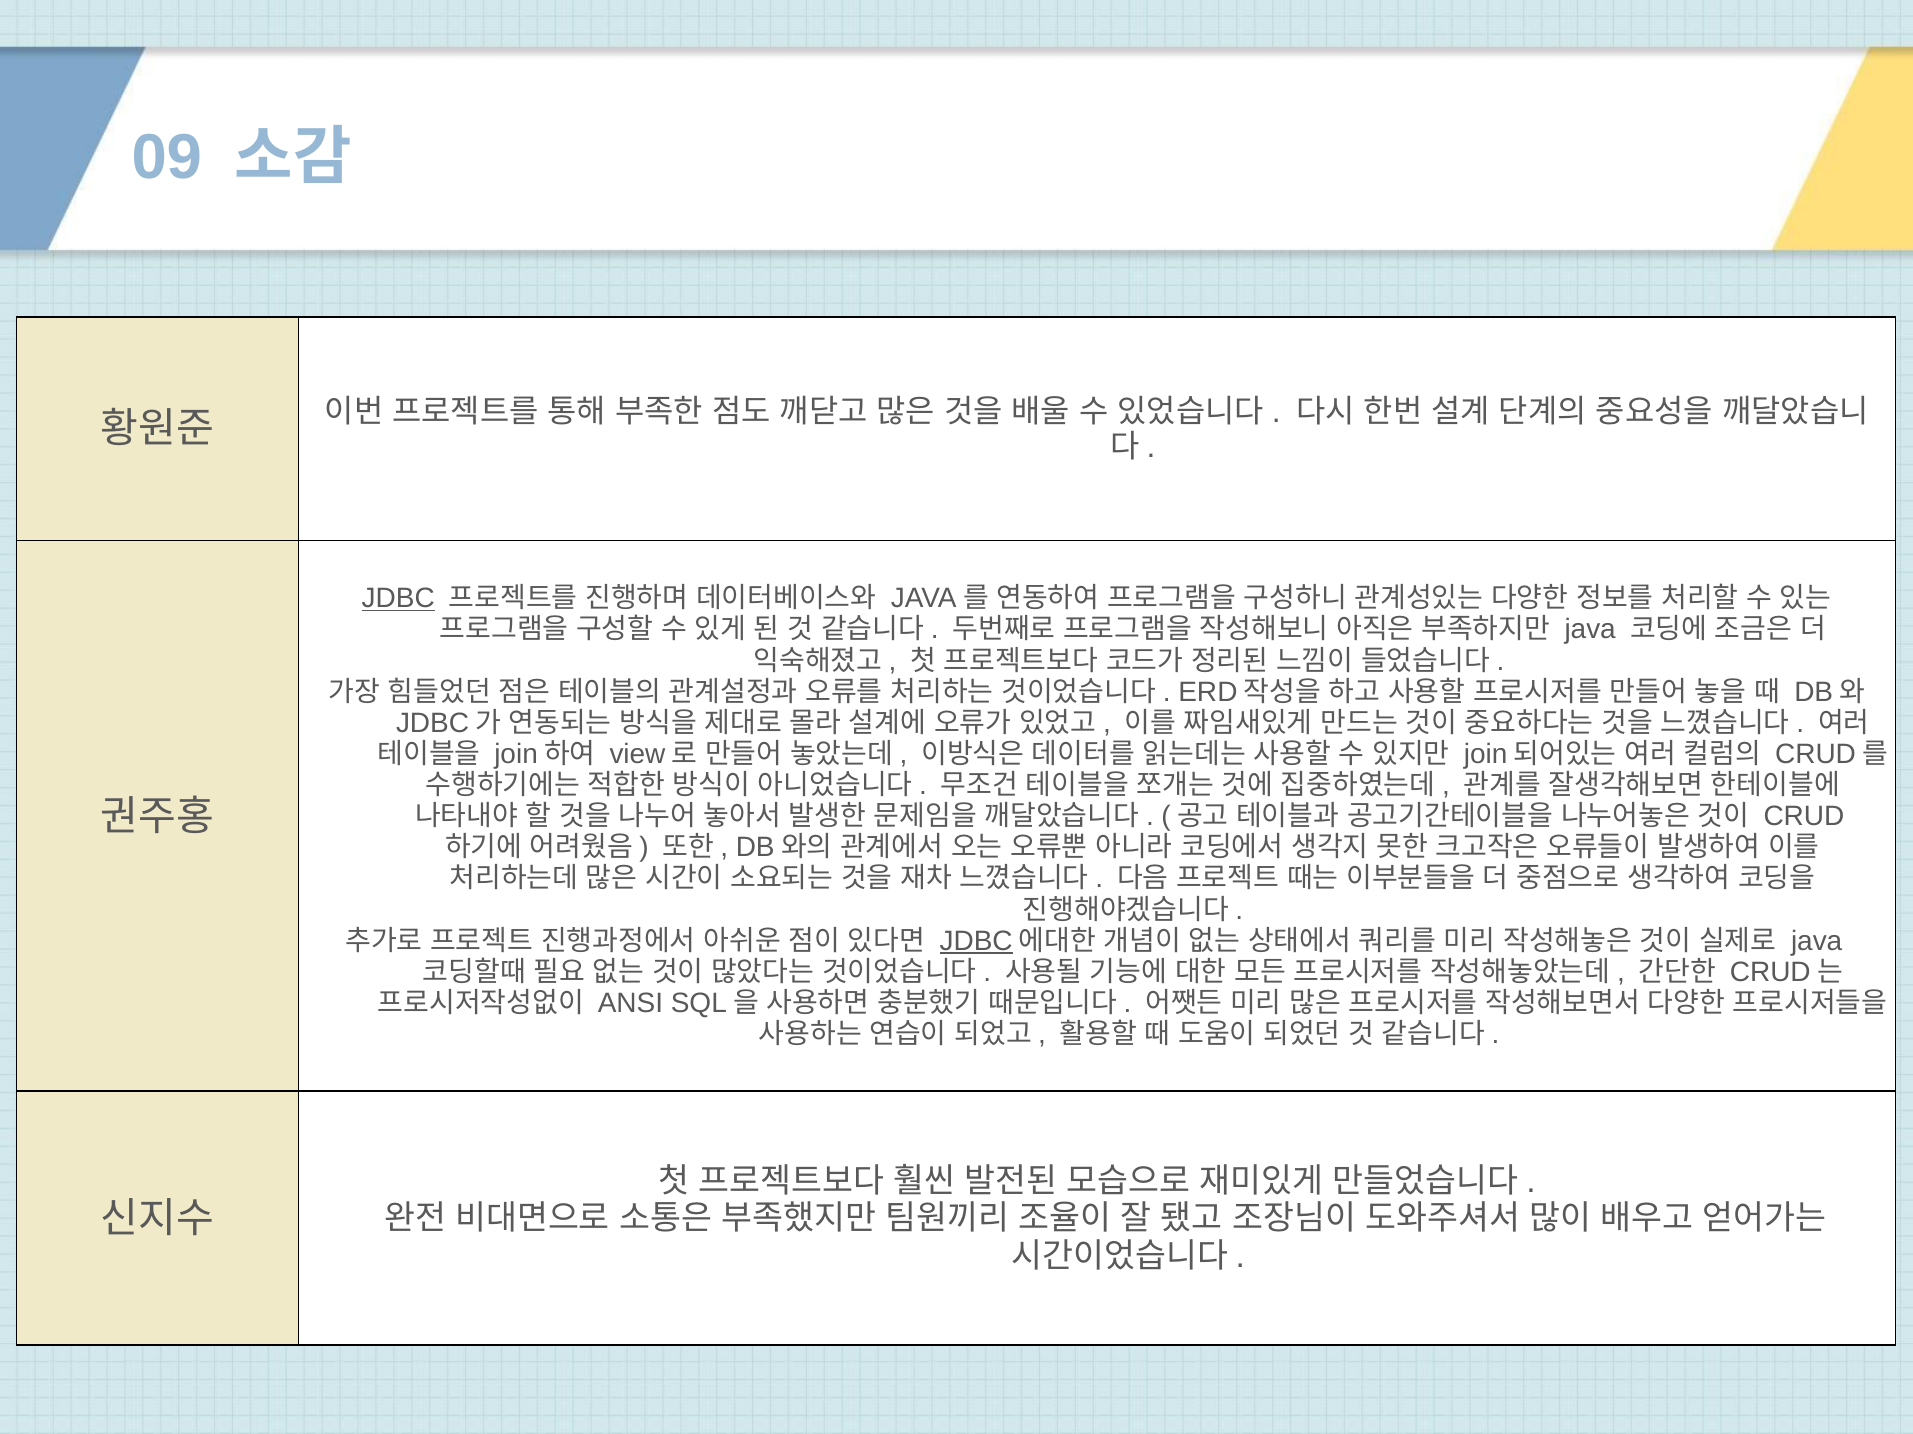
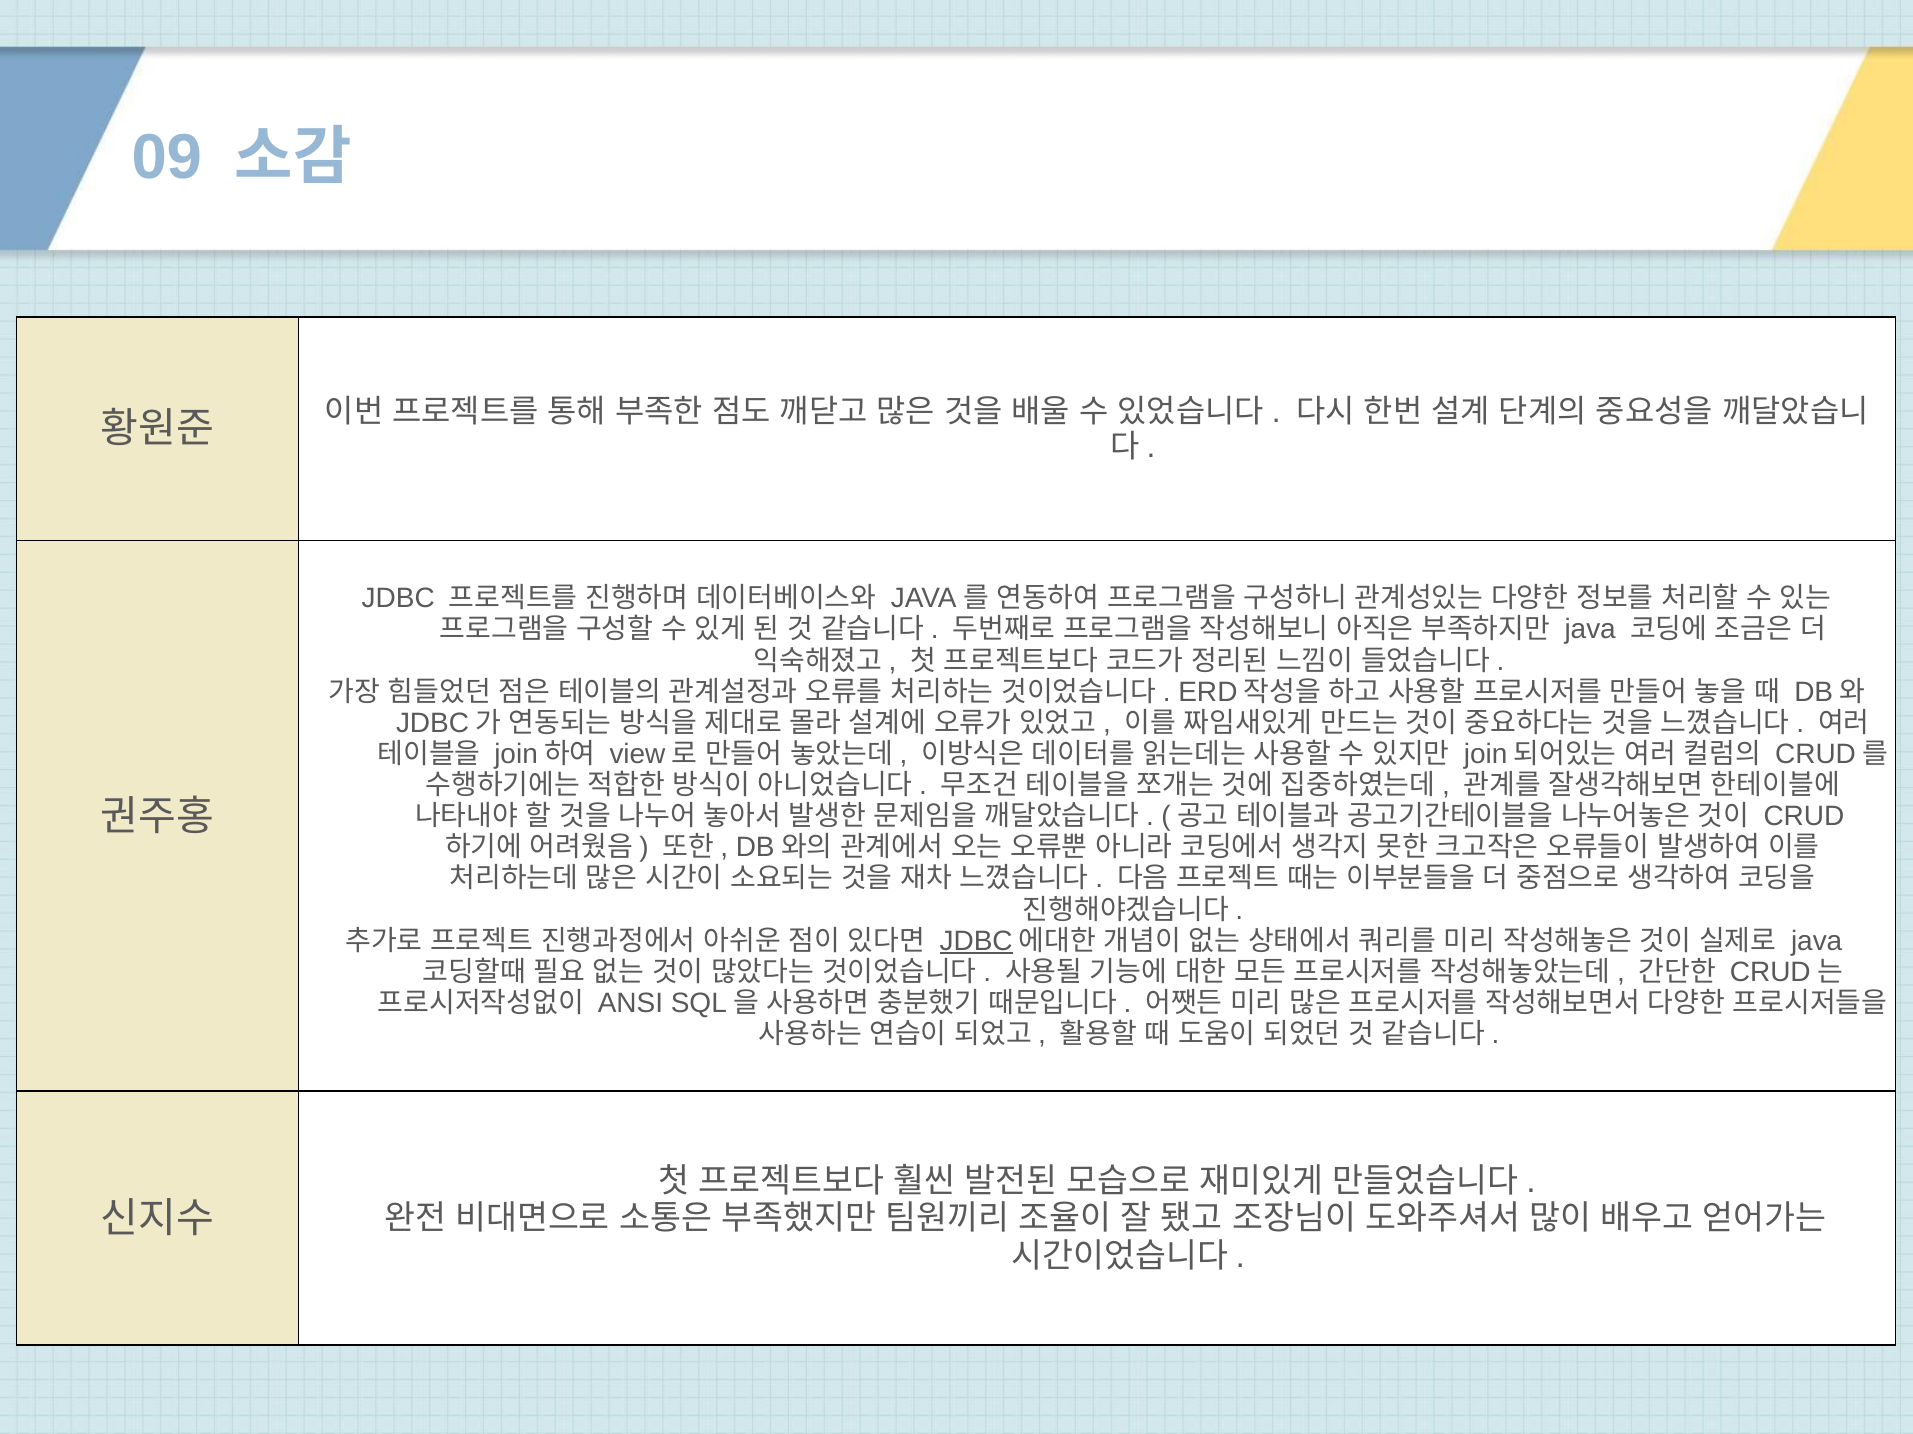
JDBC at (398, 599) underline: present -> none
